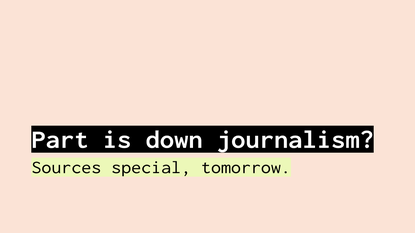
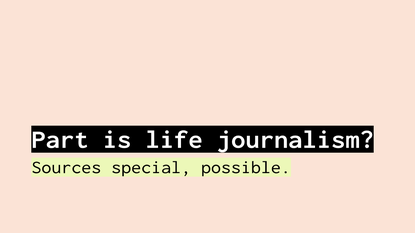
down: down -> life
tomorrow: tomorrow -> possible
